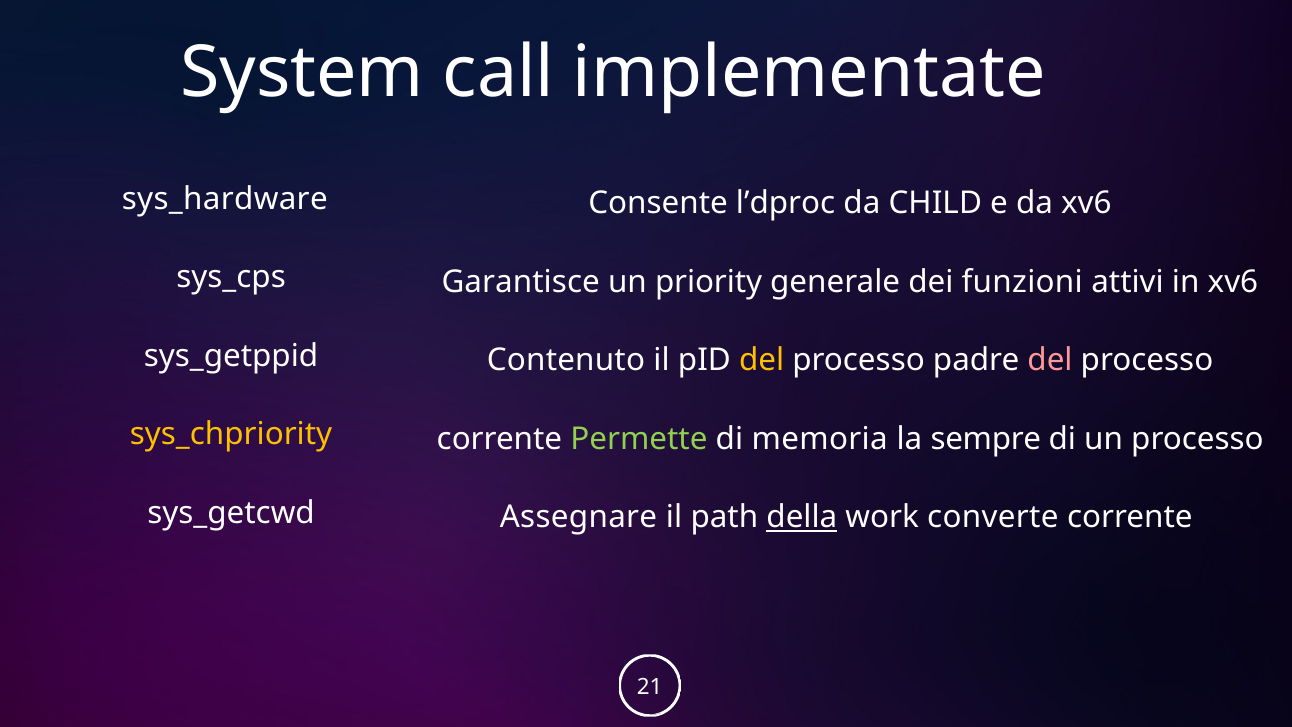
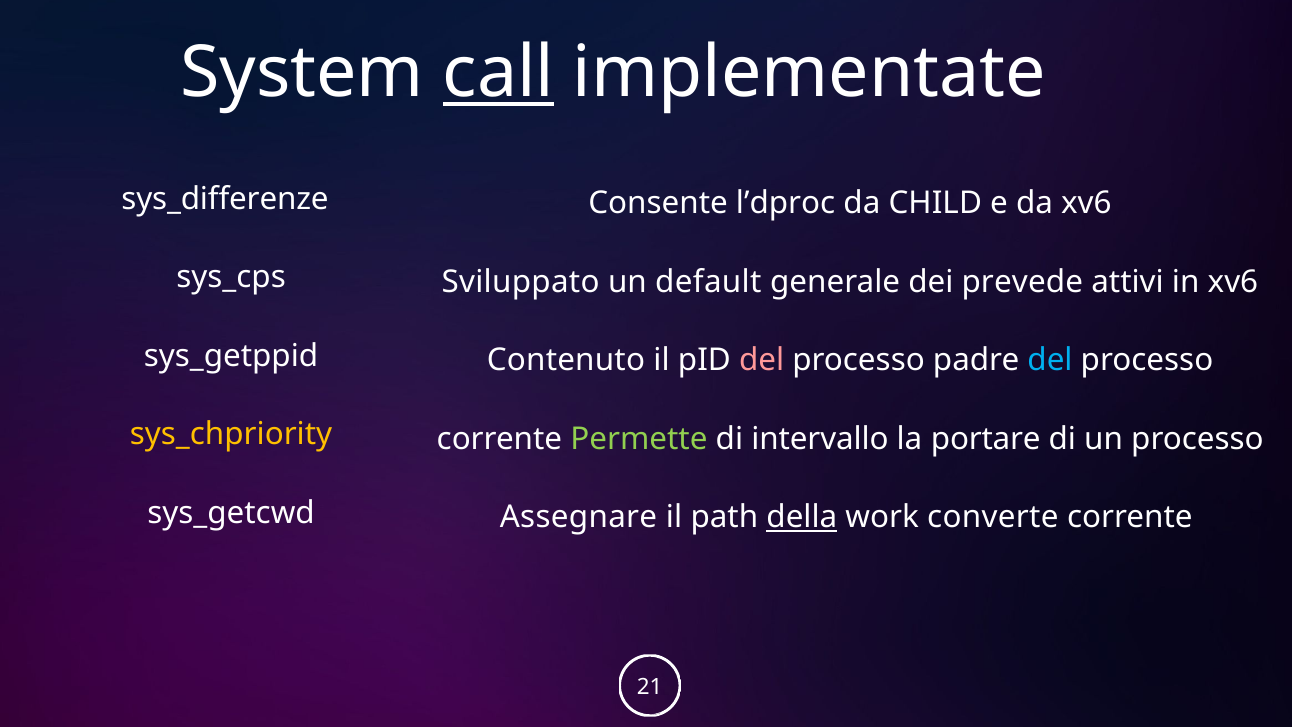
call underline: none -> present
sys_hardware: sys_hardware -> sys_differenze
Garantisce: Garantisce -> Sviluppato
priority: priority -> default
funzioni: funzioni -> prevede
del at (762, 360) colour: yellow -> pink
del at (1050, 360) colour: pink -> light blue
memoria: memoria -> intervallo
sempre: sempre -> portare
